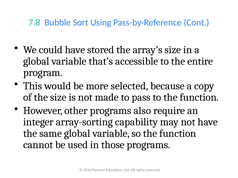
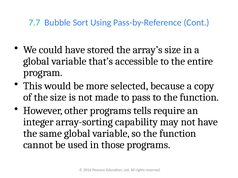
7.8: 7.8 -> 7.7
also: also -> tells
